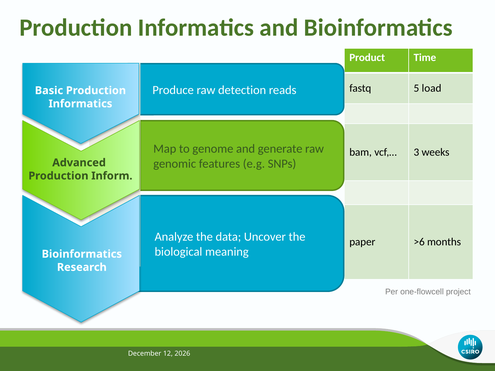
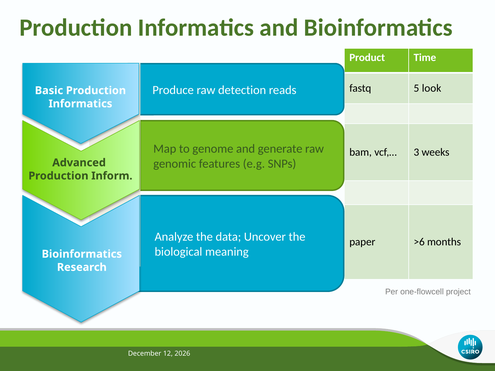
load: load -> look
